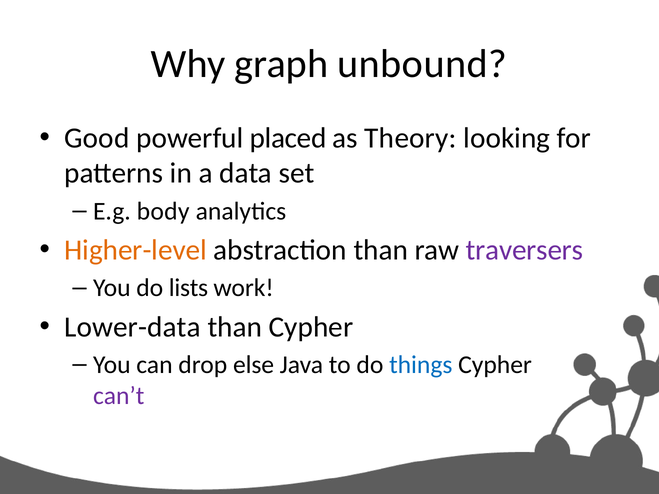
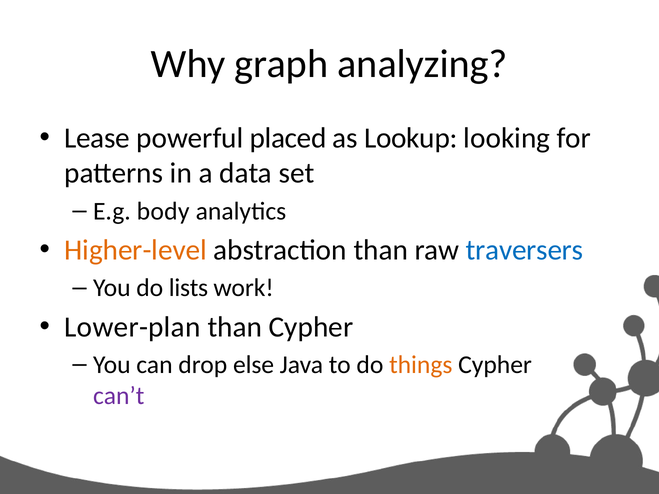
unbound: unbound -> analyzing
Good: Good -> Lease
Theory: Theory -> Lookup
traversers colour: purple -> blue
Lower-data: Lower-data -> Lower-plan
things colour: blue -> orange
